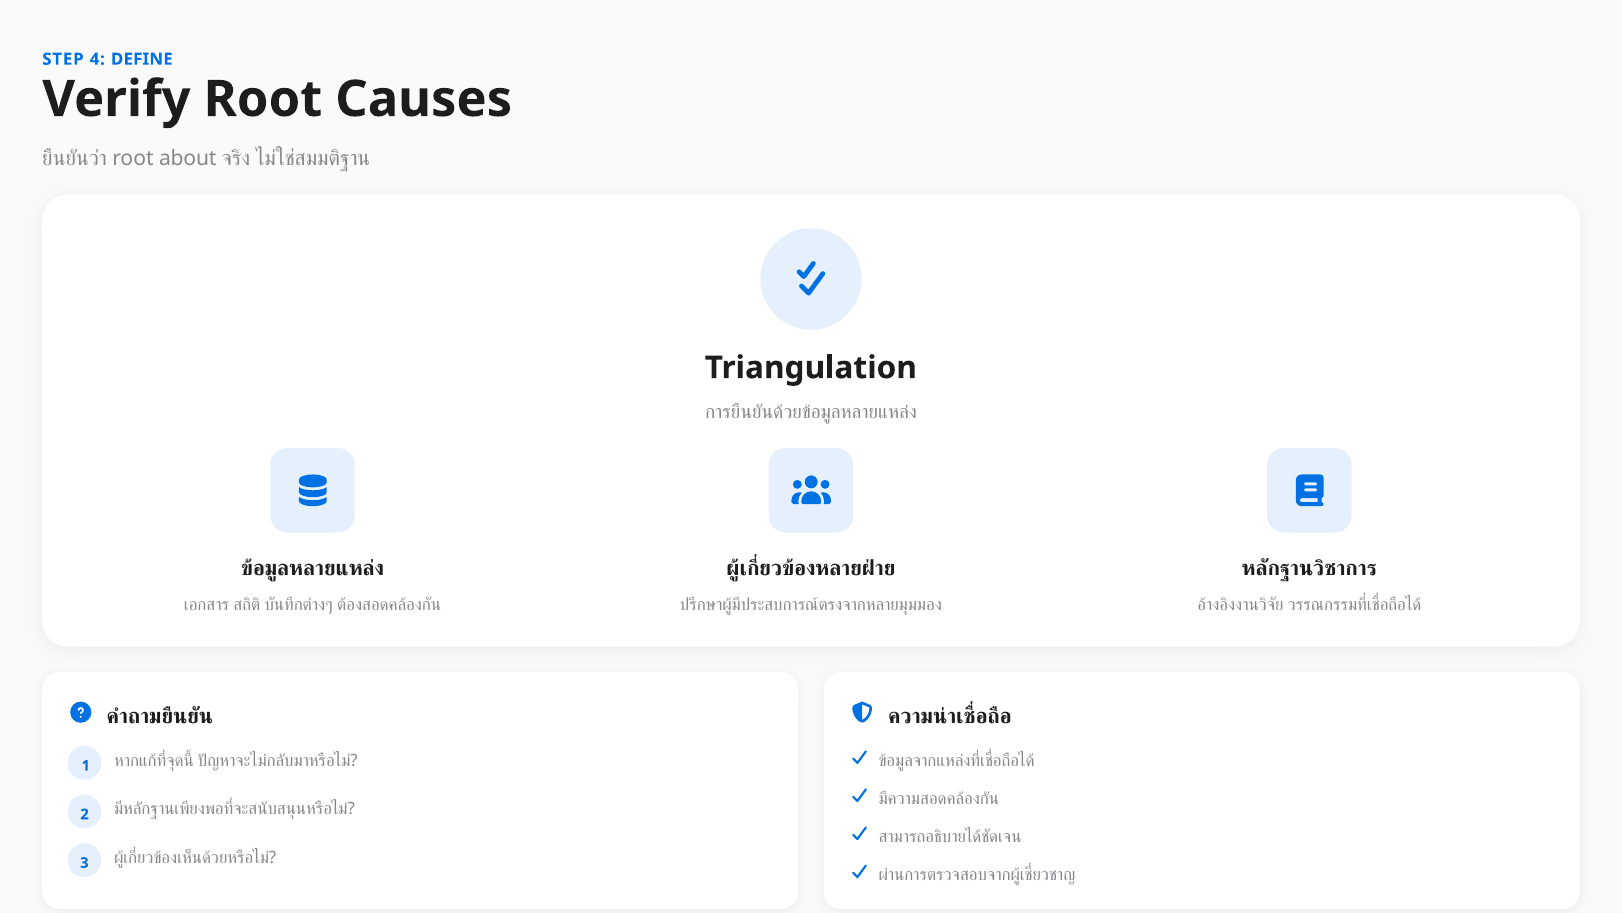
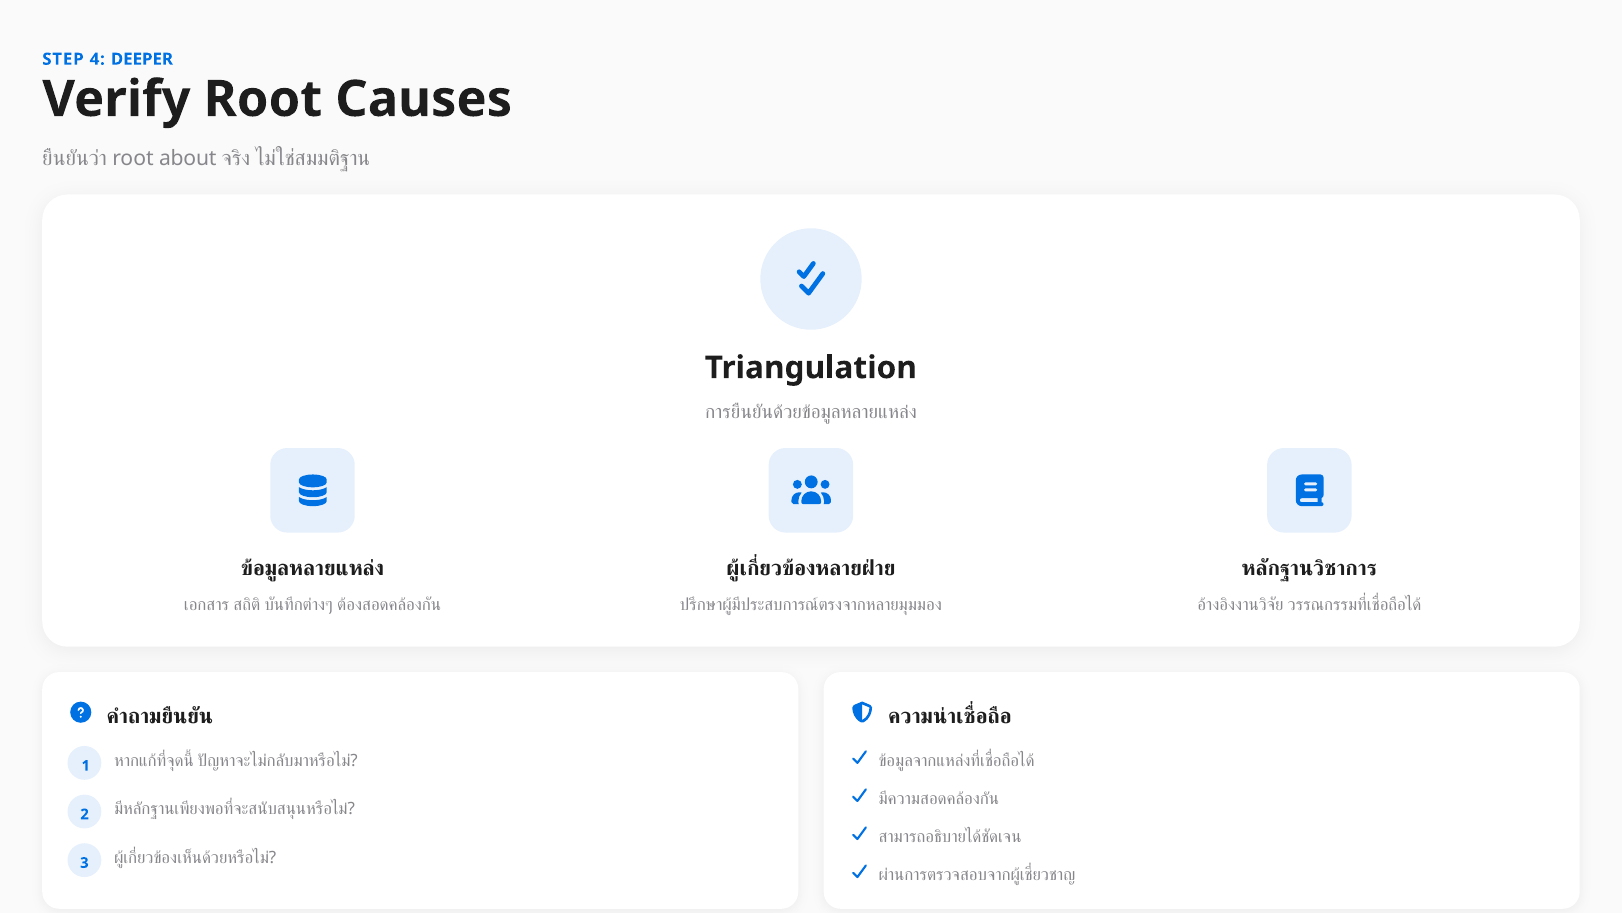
DEFINE: DEFINE -> DEEPER
